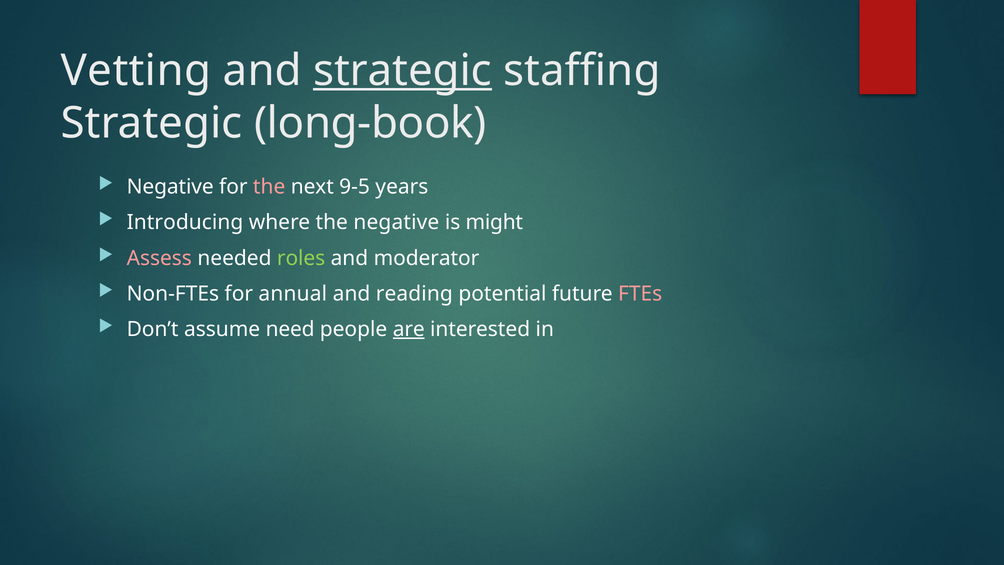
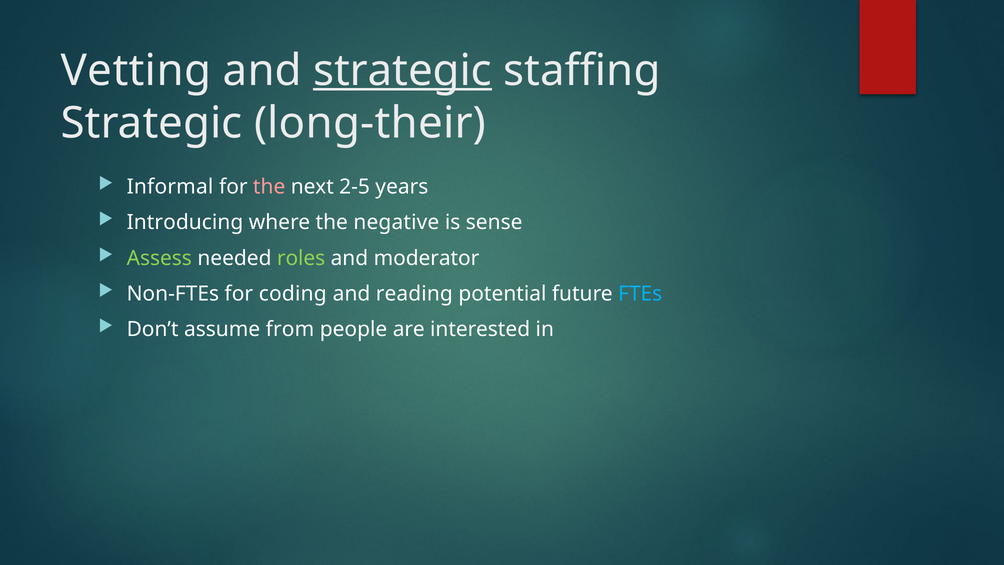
long-book: long-book -> long-their
Negative at (170, 187): Negative -> Informal
9-5: 9-5 -> 2-5
might: might -> sense
Assess colour: pink -> light green
annual: annual -> coding
FTEs colour: pink -> light blue
need: need -> from
are underline: present -> none
